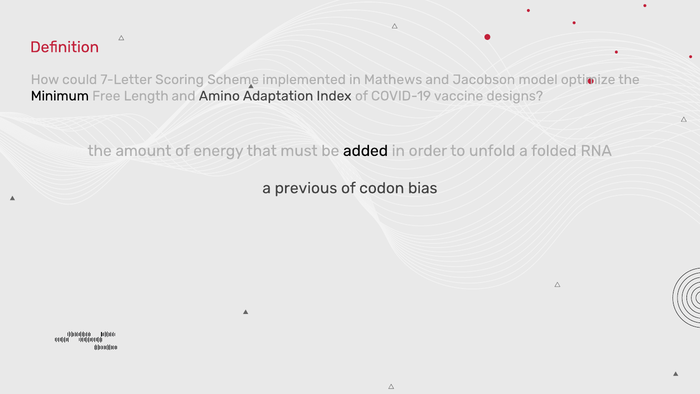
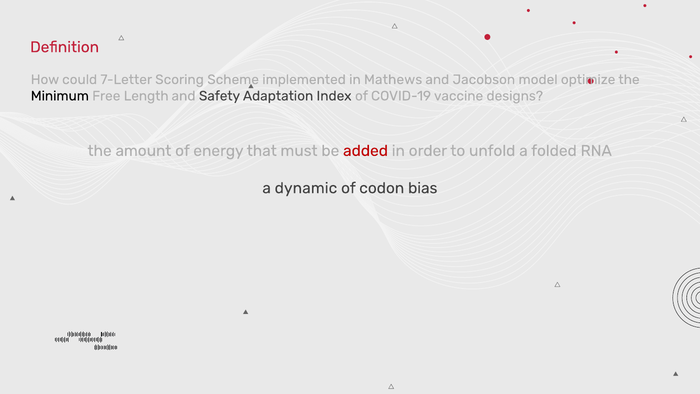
Amino: Amino -> Safety
added colour: black -> red
previous: previous -> dynamic
